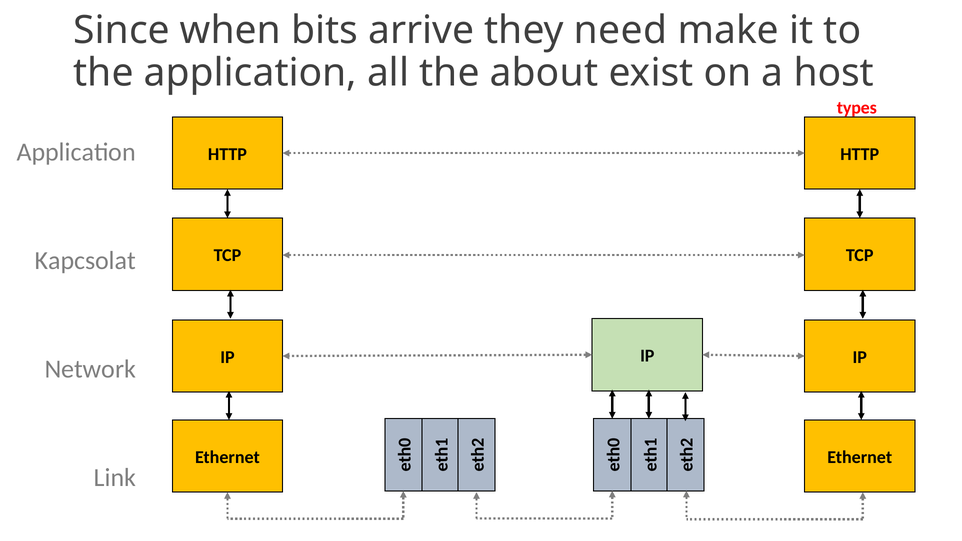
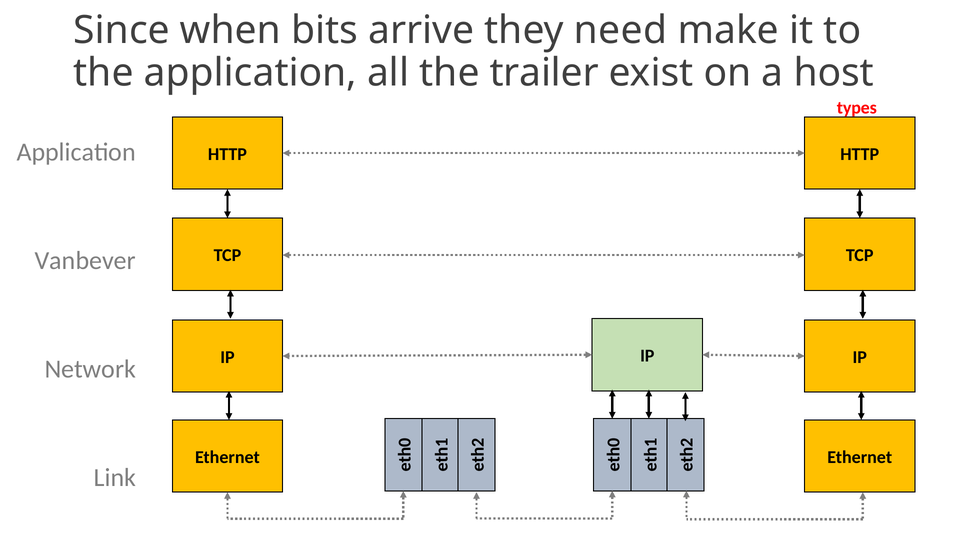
about: about -> trailer
Kapcsolat: Kapcsolat -> Vanbever
